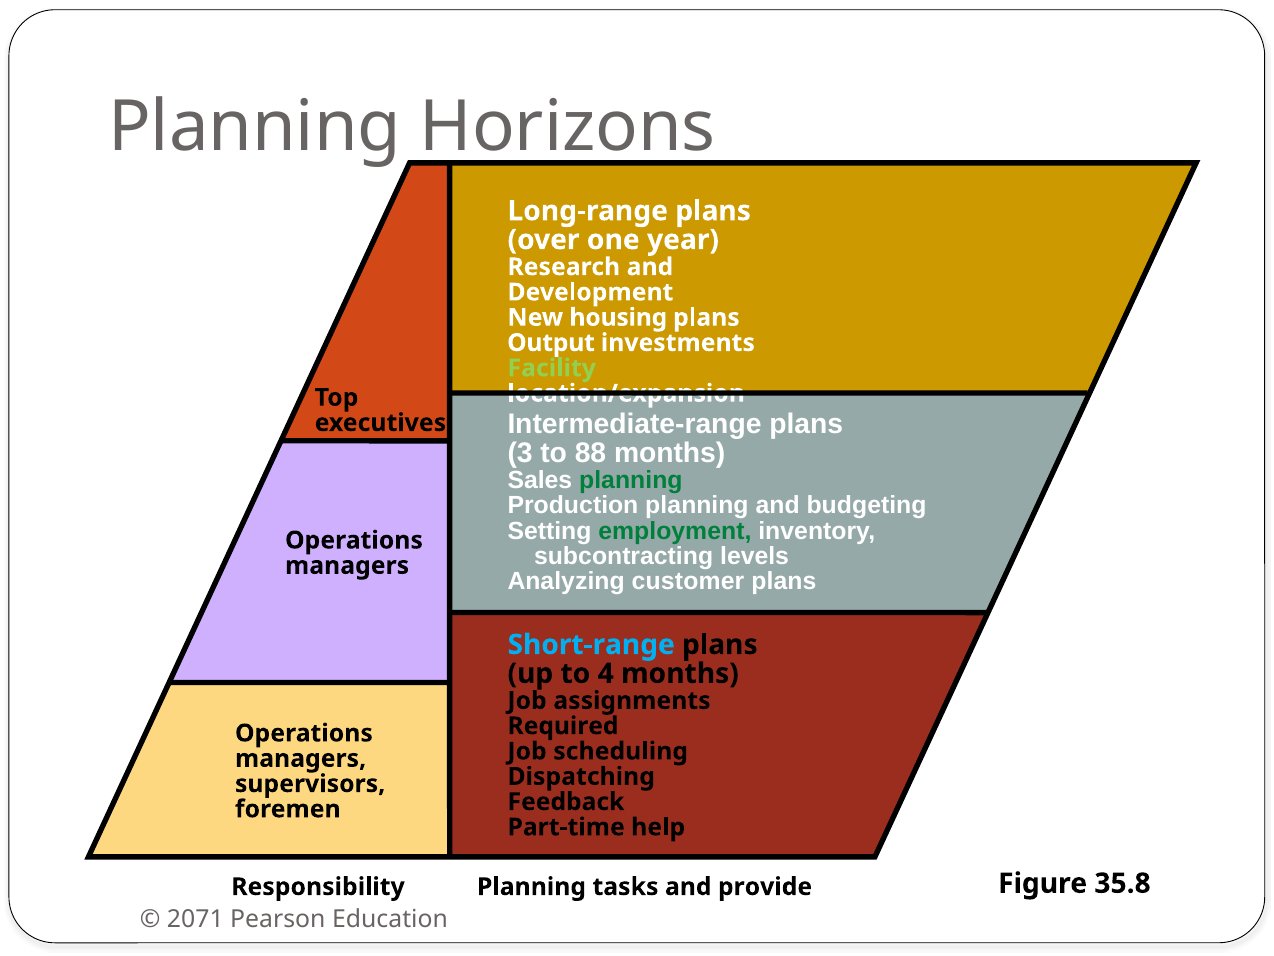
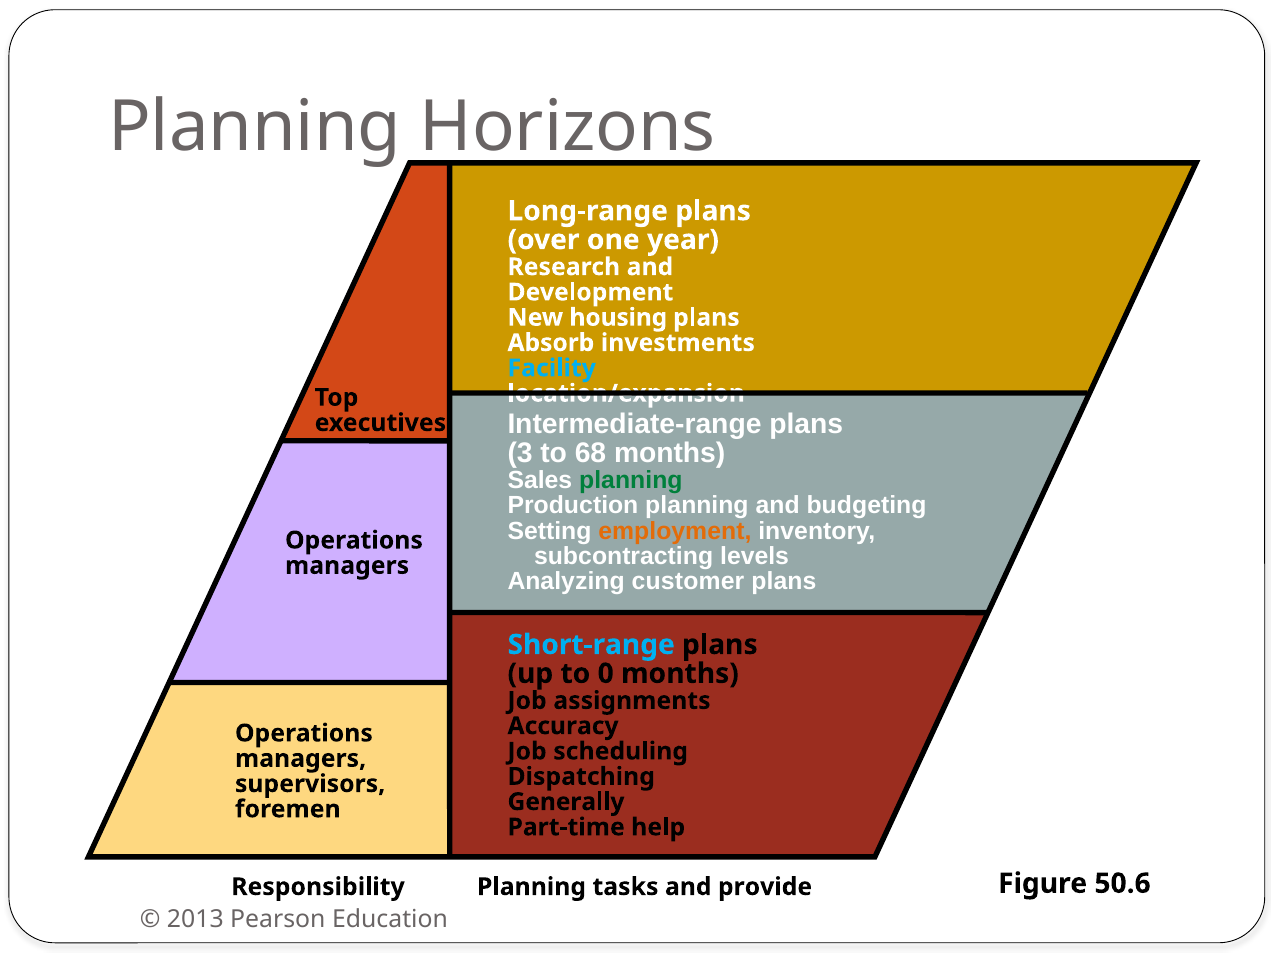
Output: Output -> Absorb
Facility colour: light green -> light blue
88: 88 -> 68
employment colour: green -> orange
4: 4 -> 0
Required: Required -> Accuracy
Feedback: Feedback -> Generally
35.8: 35.8 -> 50.6
2071: 2071 -> 2013
